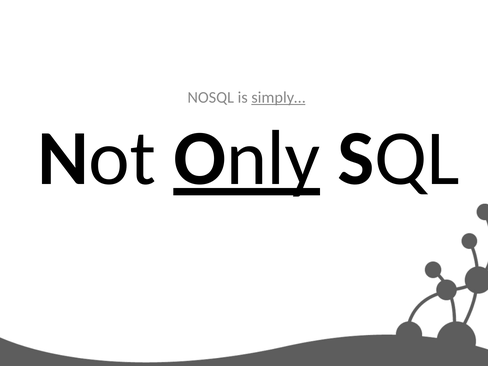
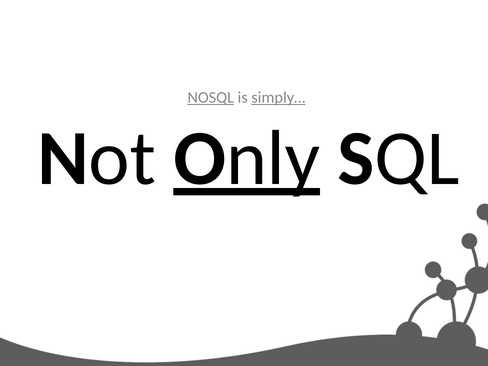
NOSQL underline: none -> present
